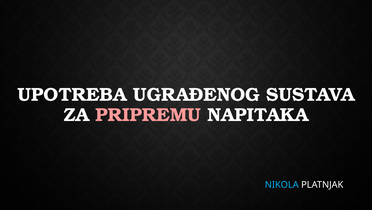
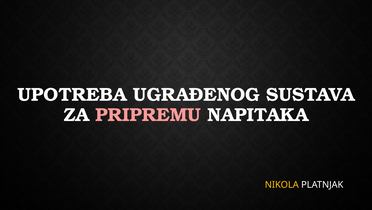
NIKOLA colour: light blue -> yellow
